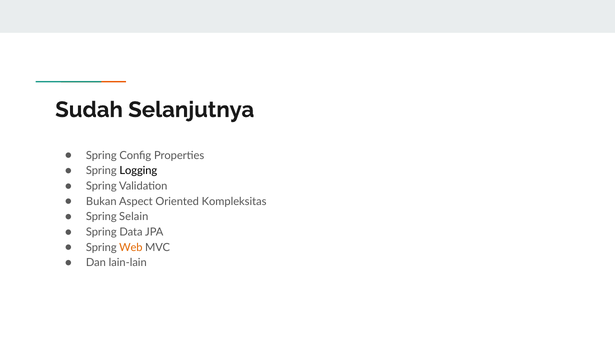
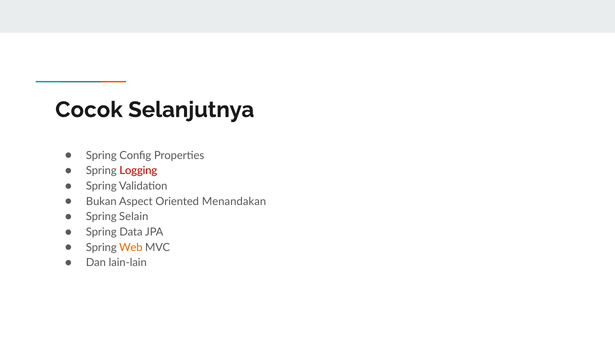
Sudah: Sudah -> Cocok
Logging colour: black -> red
Kompleksitas: Kompleksitas -> Menandakan
